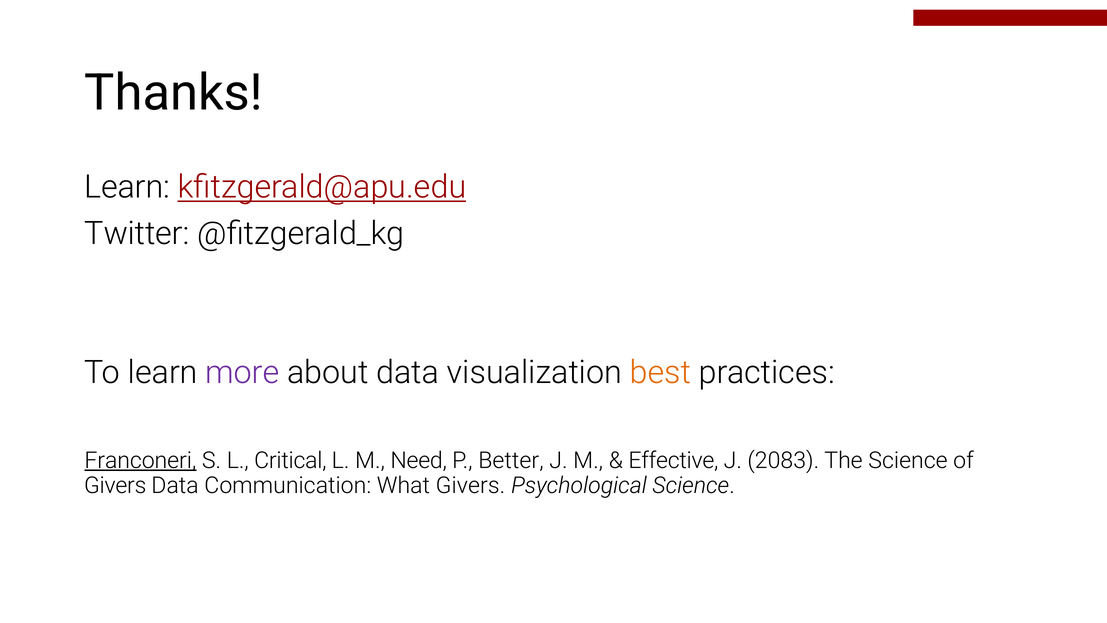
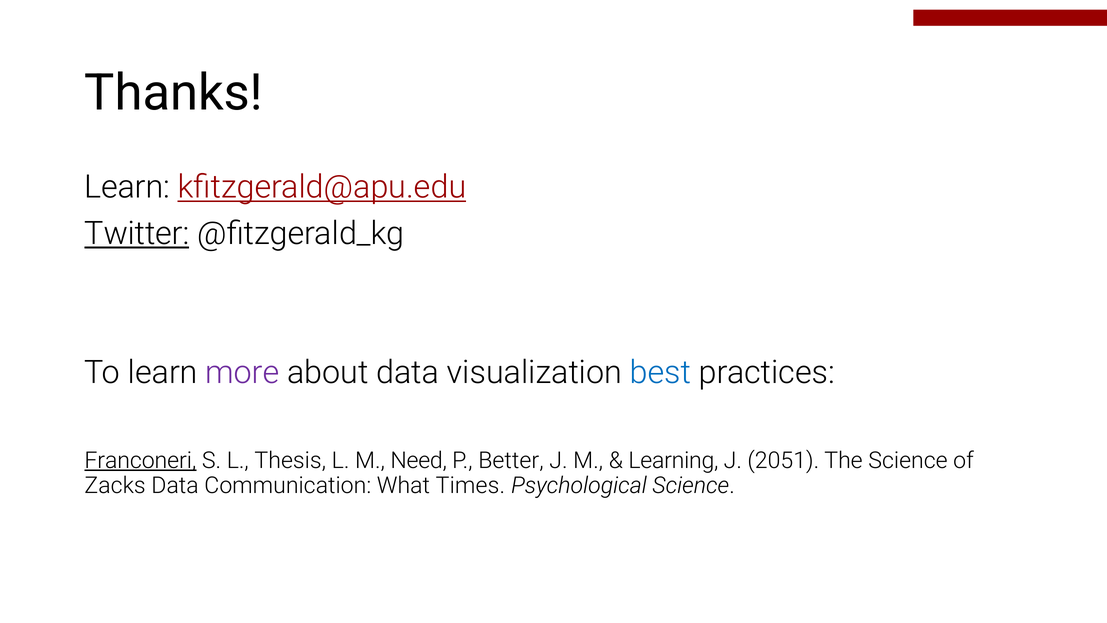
Twitter underline: none -> present
best colour: orange -> blue
Critical: Critical -> Thesis
Effective: Effective -> Learning
2083: 2083 -> 2051
Givers at (115, 485): Givers -> Zacks
What Givers: Givers -> Times
